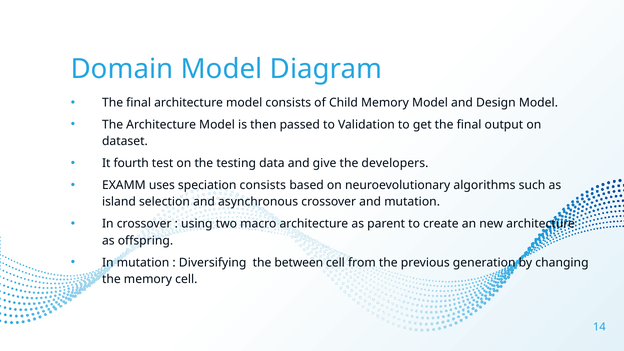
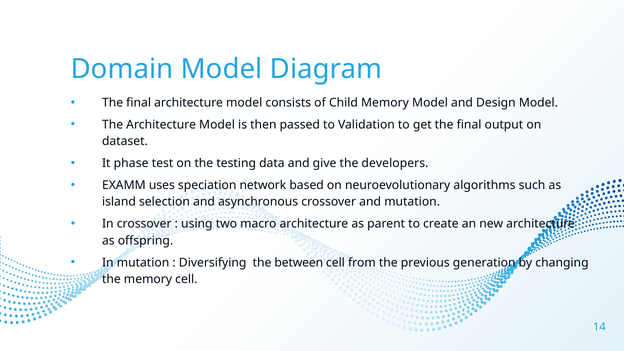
fourth: fourth -> phase
speciation consists: consists -> network
